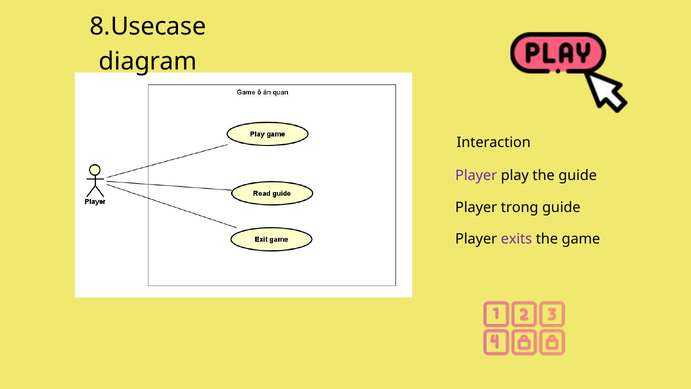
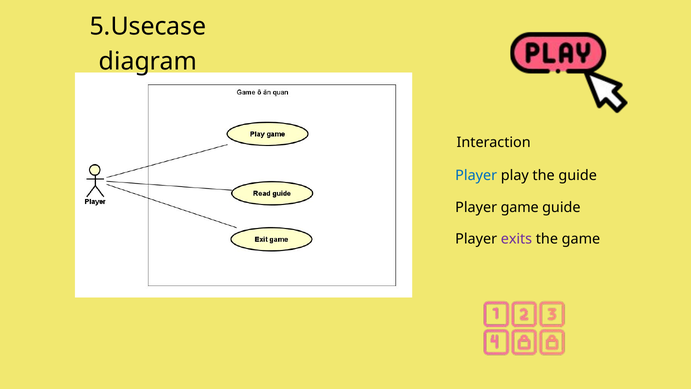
8.Usecase: 8.Usecase -> 5.Usecase
Player at (476, 175) colour: purple -> blue
Player trong: trong -> game
